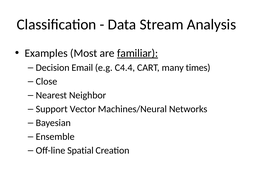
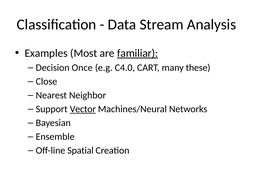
Email: Email -> Once
C4.4: C4.4 -> C4.0
times: times -> these
Vector underline: none -> present
